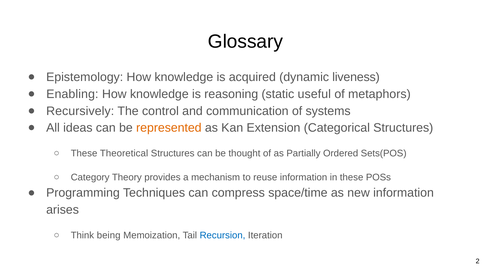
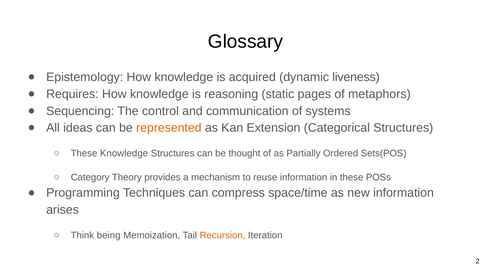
Enabling: Enabling -> Requires
useful: useful -> pages
Recursively: Recursively -> Sequencing
These Theoretical: Theoretical -> Knowledge
Recursion colour: blue -> orange
